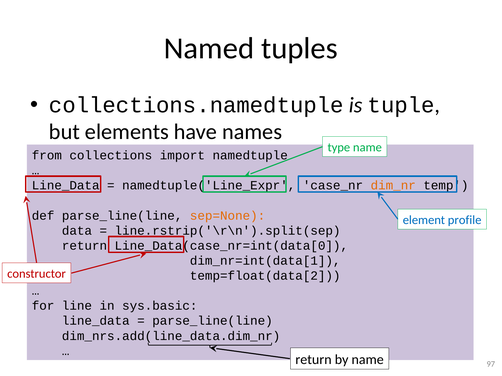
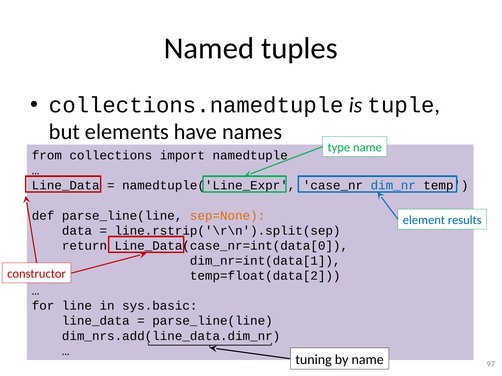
dim_nr colour: orange -> blue
profile: profile -> results
return at (313, 360): return -> tuning
